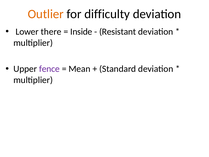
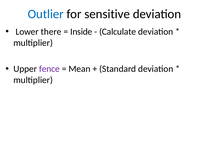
Outlier colour: orange -> blue
difficulty: difficulty -> sensitive
Resistant: Resistant -> Calculate
